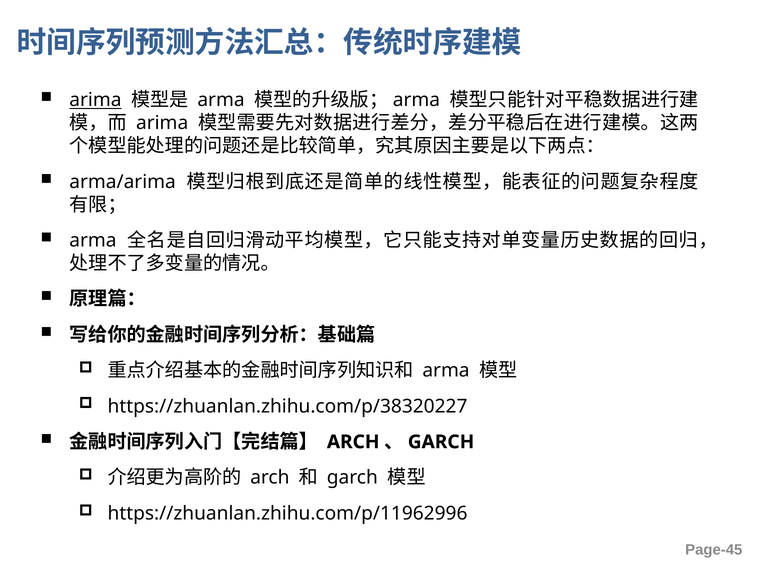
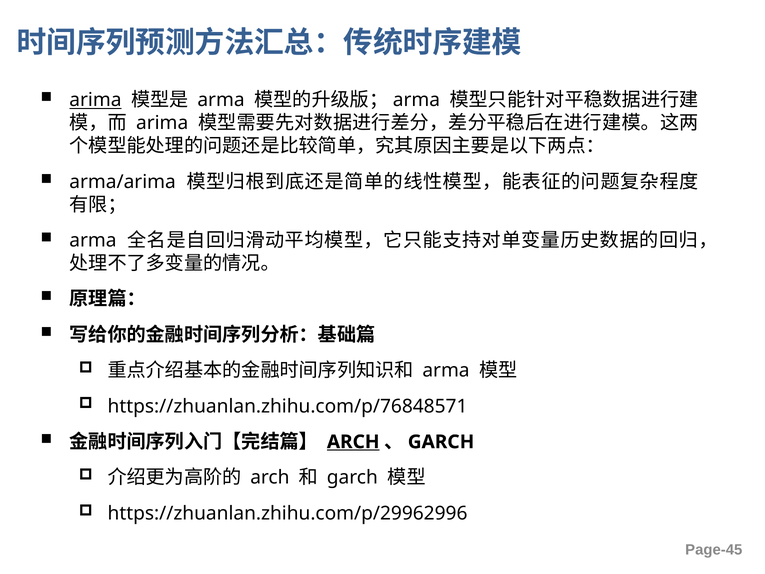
https://zhuanlan.zhihu.com/p/38320227: https://zhuanlan.zhihu.com/p/38320227 -> https://zhuanlan.zhihu.com/p/76848571
ARCH at (353, 442) underline: none -> present
https://zhuanlan.zhihu.com/p/11962996: https://zhuanlan.zhihu.com/p/11962996 -> https://zhuanlan.zhihu.com/p/29962996
